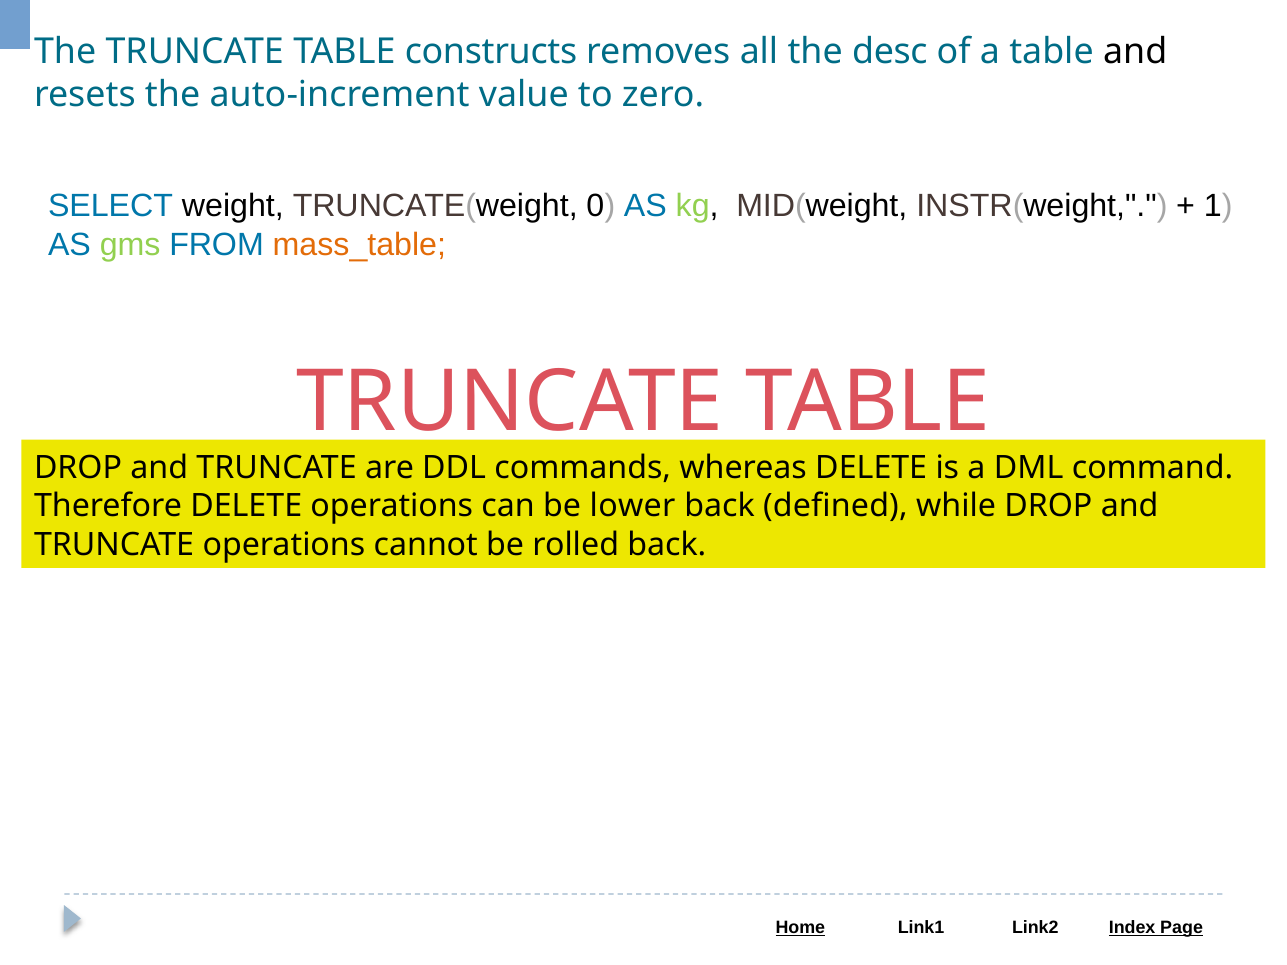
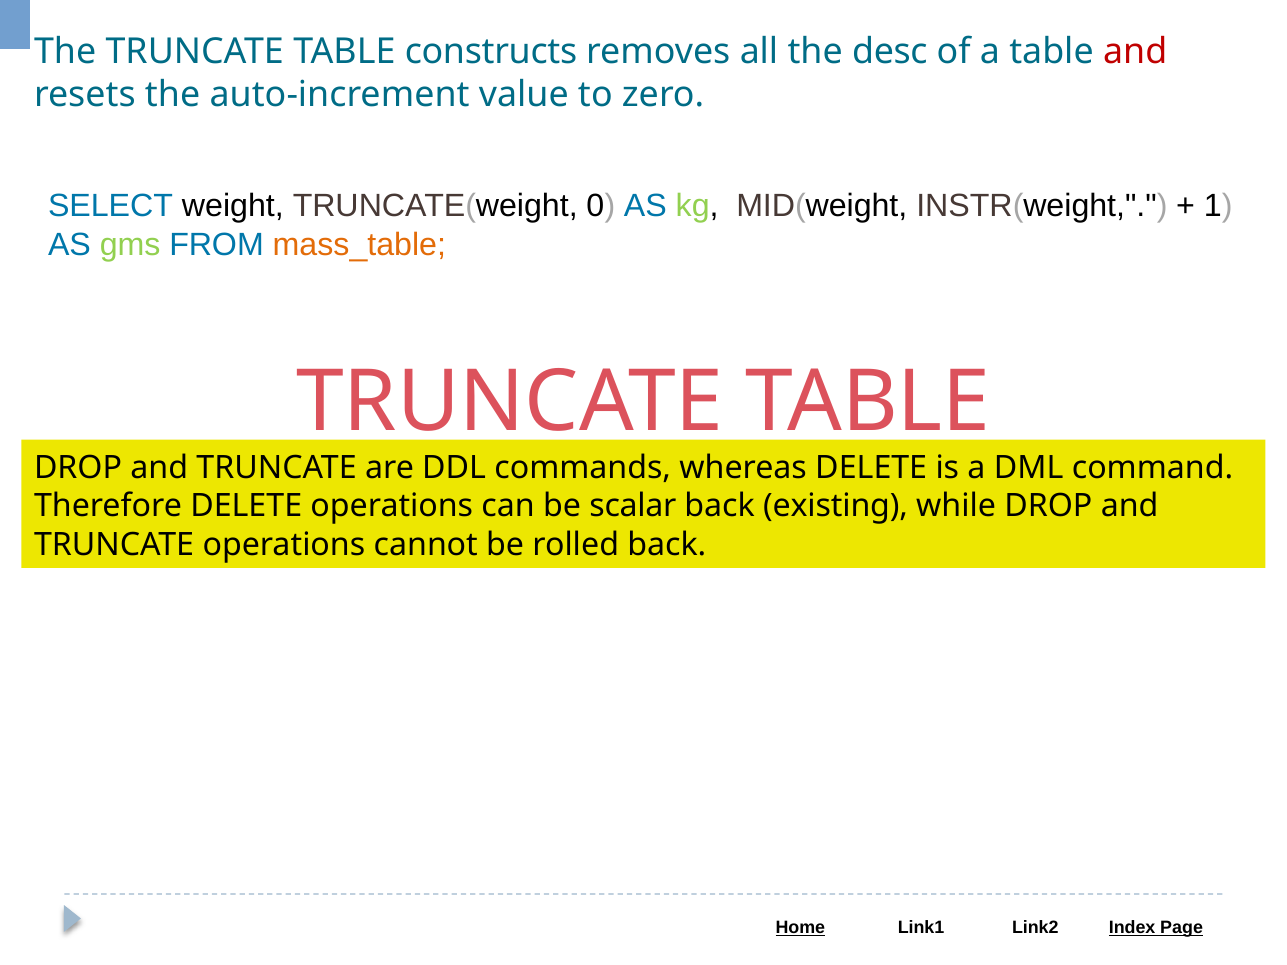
and at (1135, 52) colour: black -> red
lower: lower -> scalar
defined: defined -> existing
